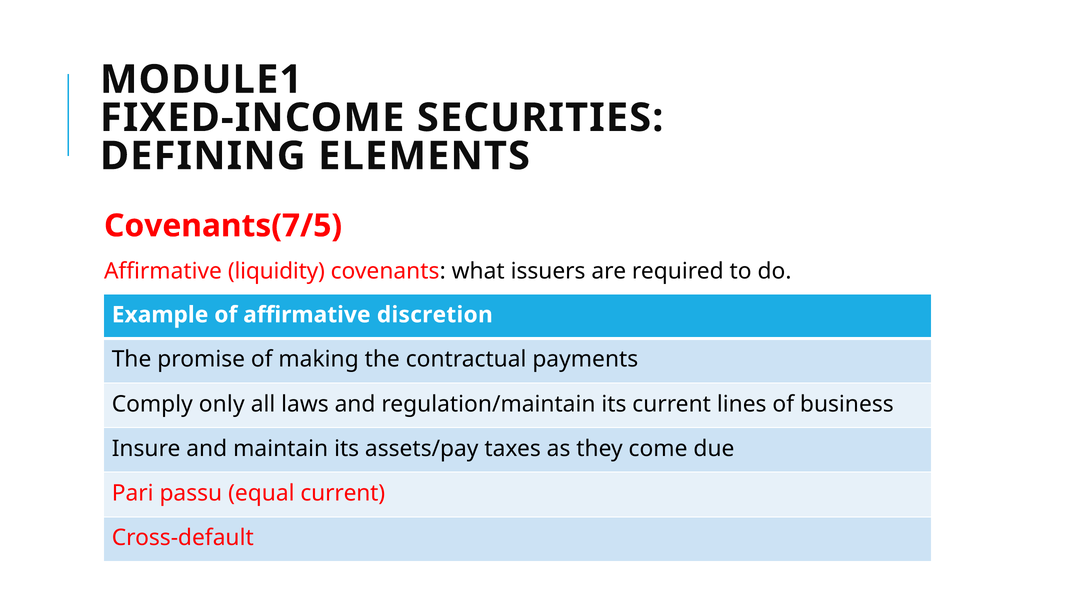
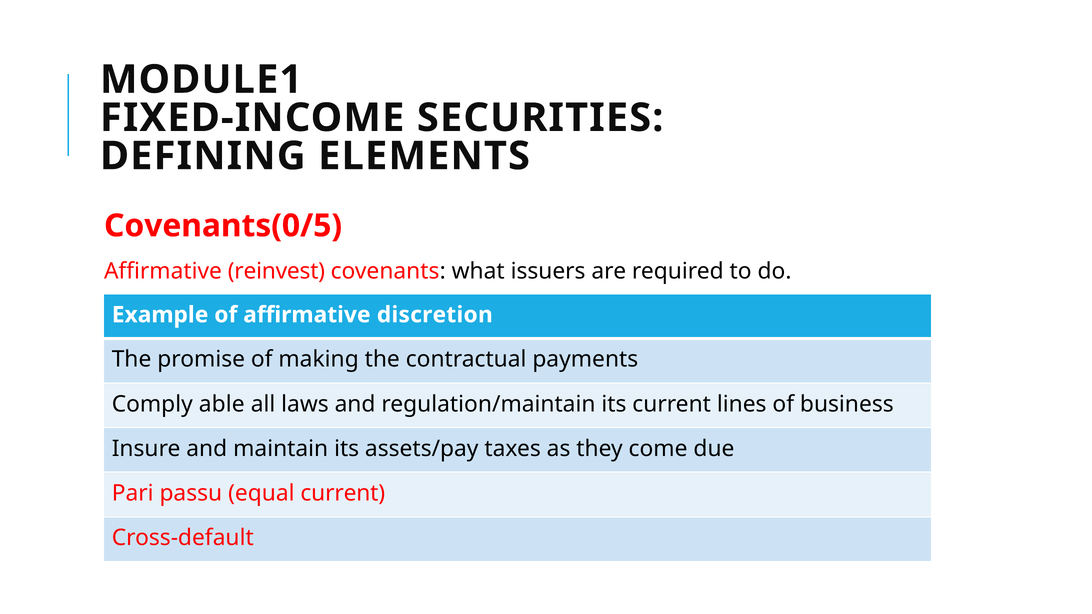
Covenants(7/5: Covenants(7/5 -> Covenants(0/5
liquidity: liquidity -> reinvest
only: only -> able
